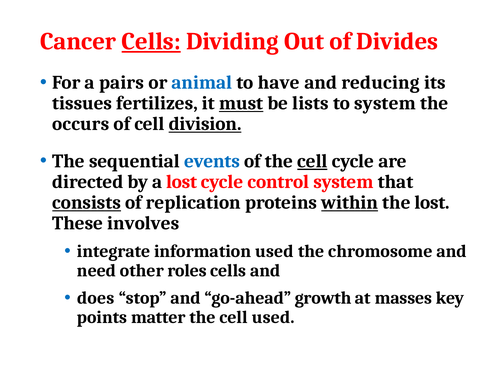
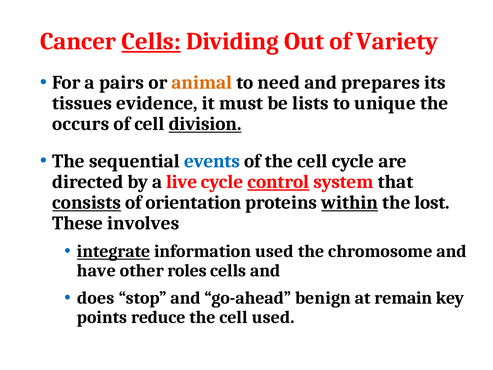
Divides: Divides -> Variety
animal colour: blue -> orange
have: have -> need
reducing: reducing -> prepares
fertilizes: fertilizes -> evidence
must underline: present -> none
to system: system -> unique
cell at (312, 161) underline: present -> none
a lost: lost -> live
control underline: none -> present
replication: replication -> orientation
integrate underline: none -> present
need: need -> have
growth: growth -> benign
masses: masses -> remain
matter: matter -> reduce
